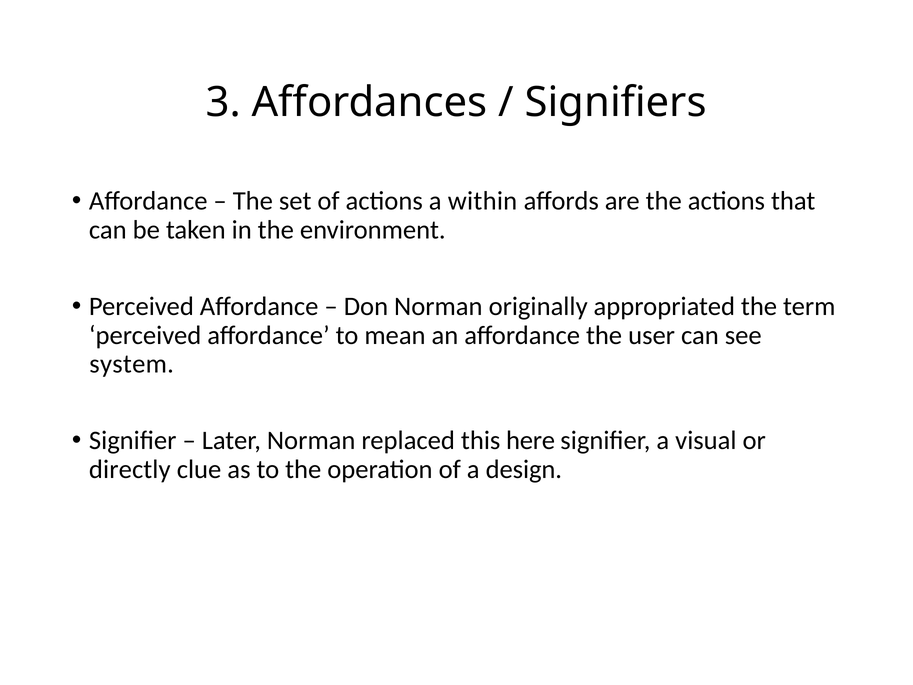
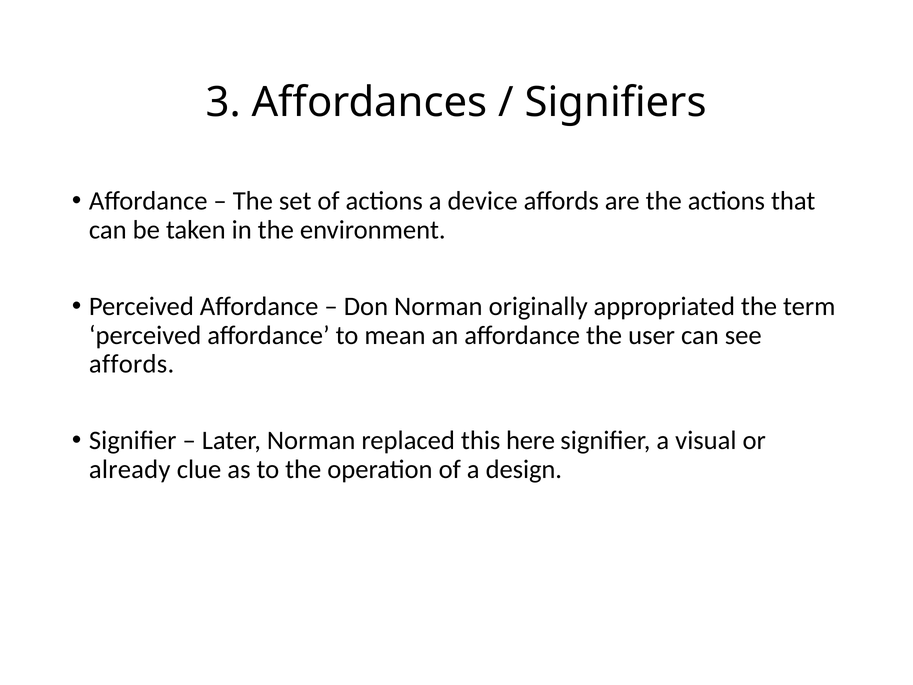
within: within -> device
system at (132, 364): system -> affords
directly: directly -> already
